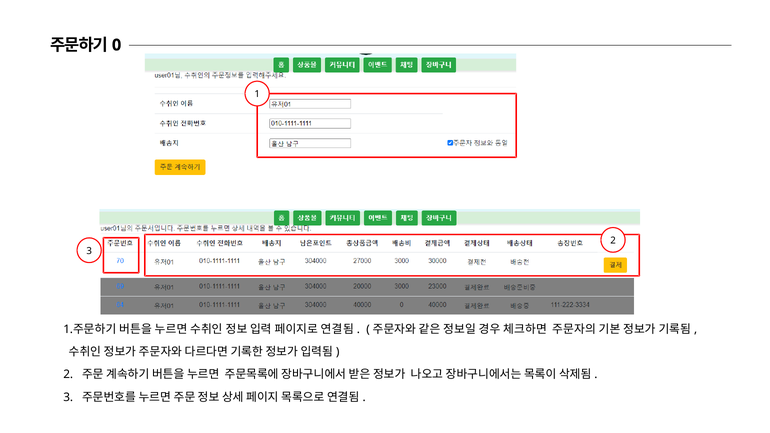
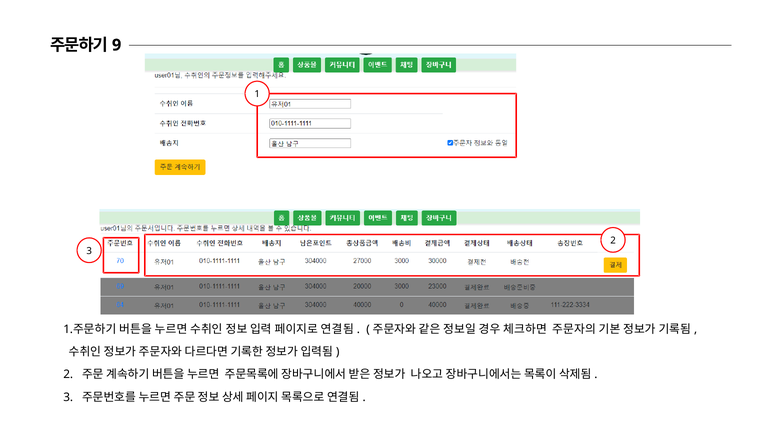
0: 0 -> 9
